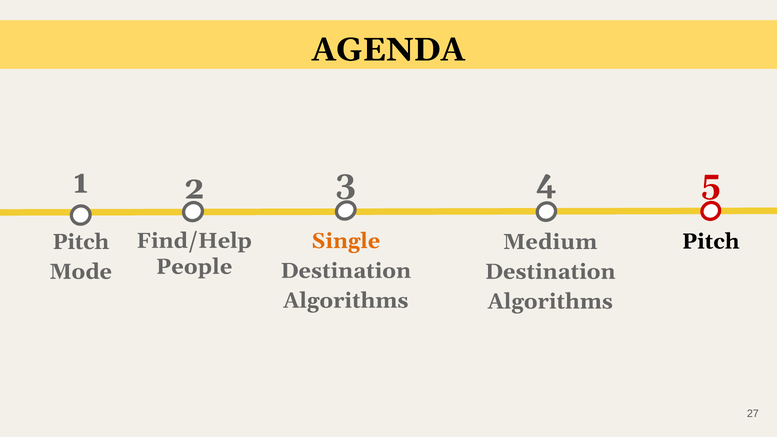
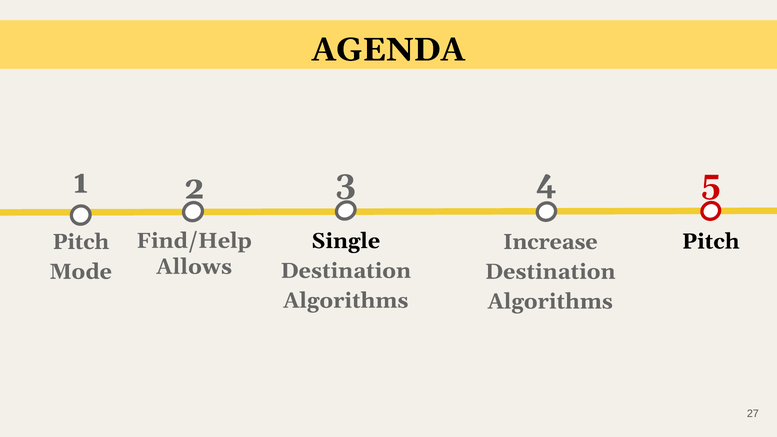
Single colour: orange -> black
Medium: Medium -> Increase
People: People -> Allows
